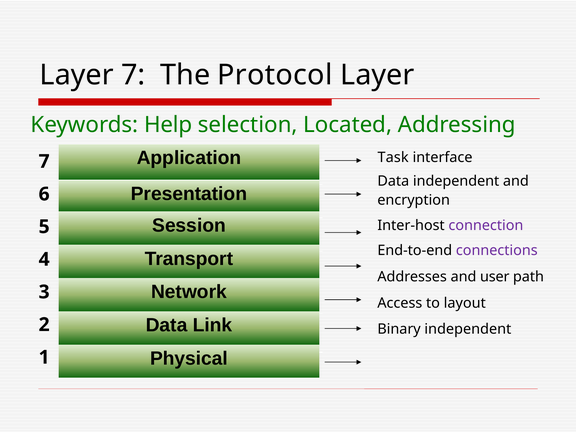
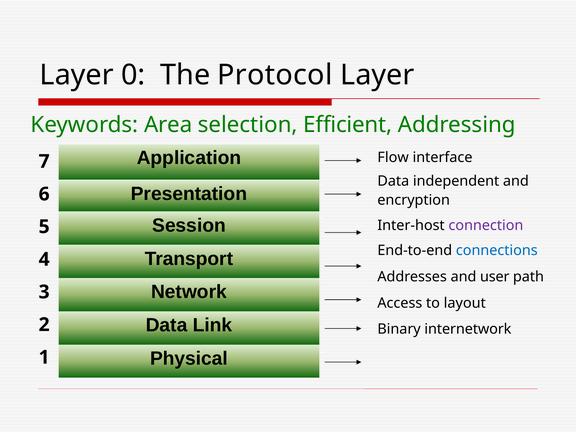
Layer 7: 7 -> 0
Help: Help -> Area
Located: Located -> Efficient
Task: Task -> Flow
connections colour: purple -> blue
Binary independent: independent -> internetwork
